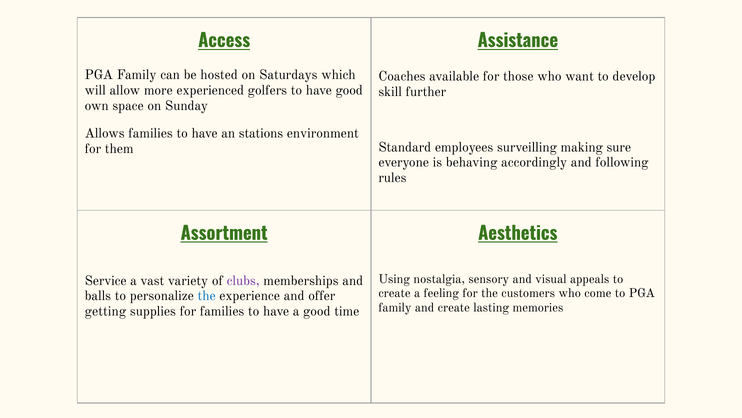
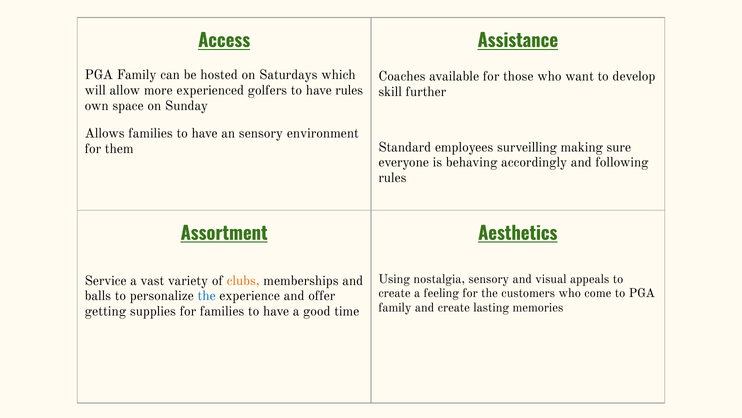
have good: good -> rules
an stations: stations -> sensory
clubs colour: purple -> orange
